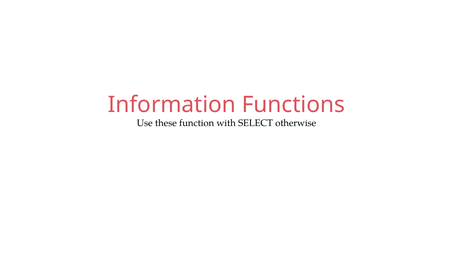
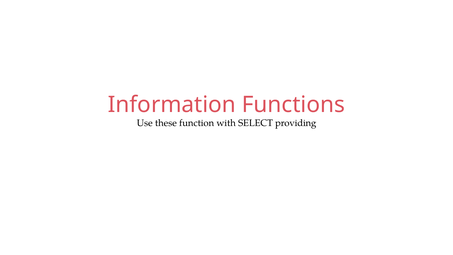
otherwise: otherwise -> providing
